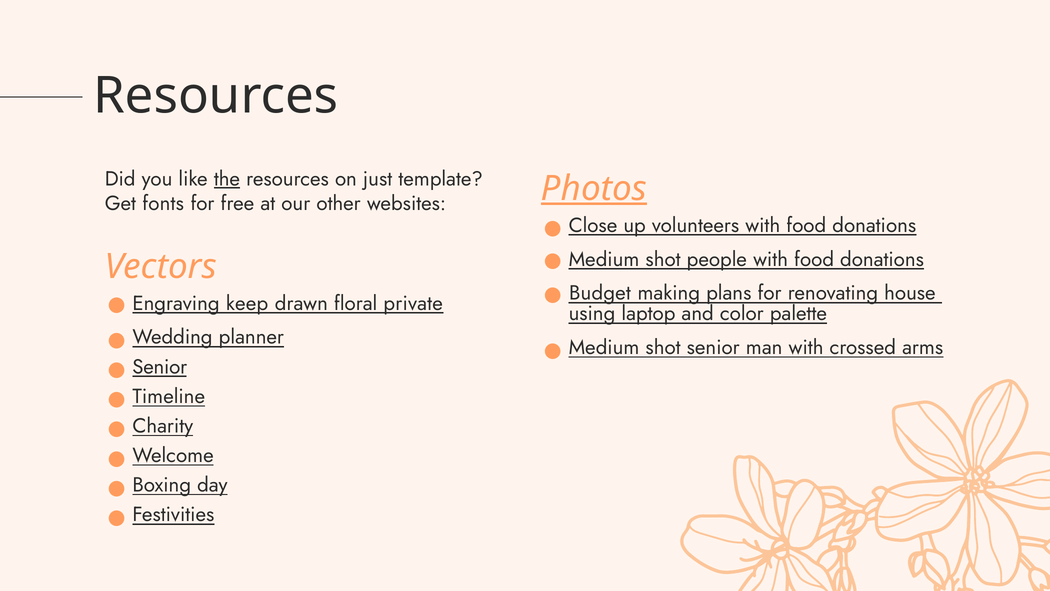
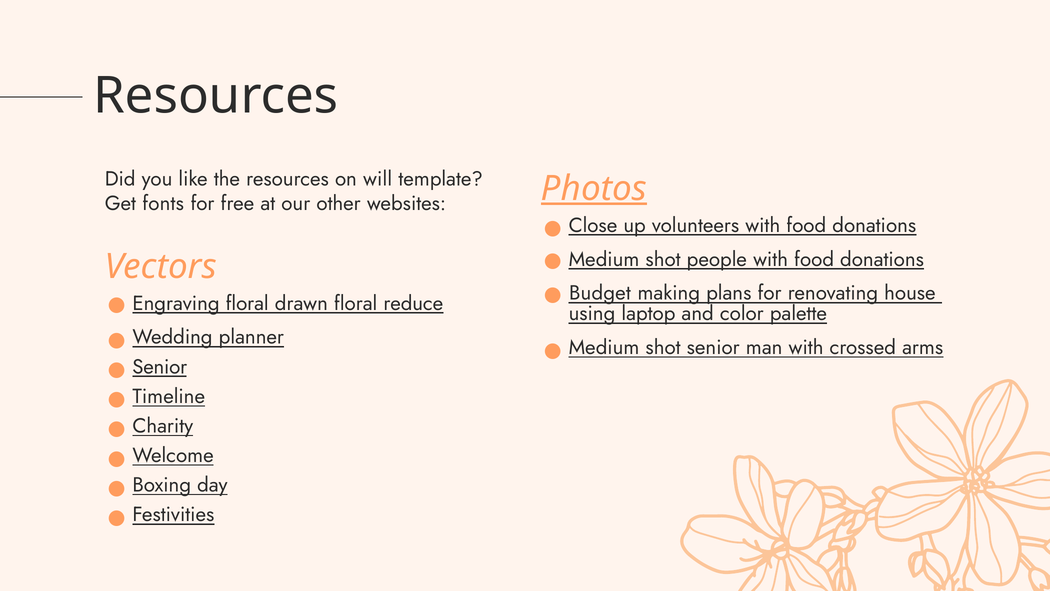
the underline: present -> none
just: just -> will
Engraving keep: keep -> floral
private: private -> reduce
